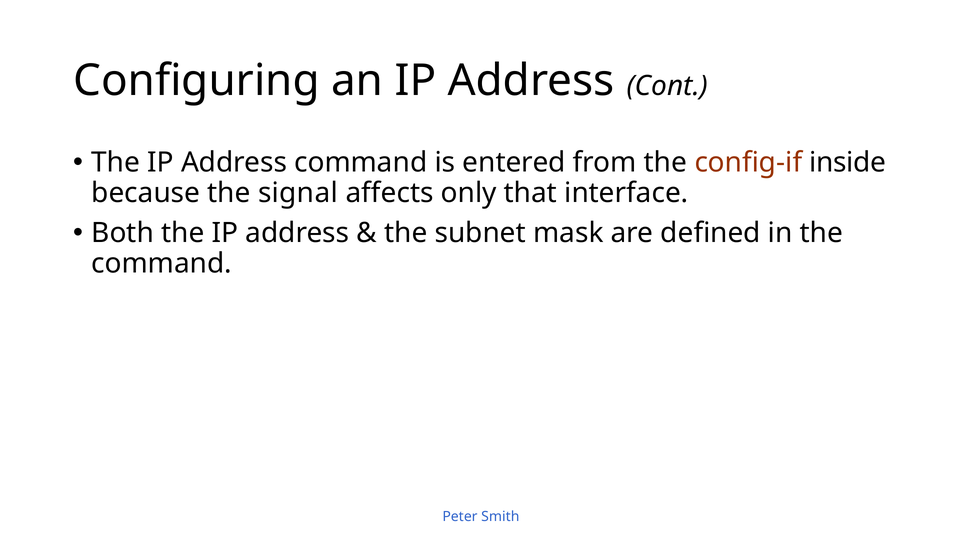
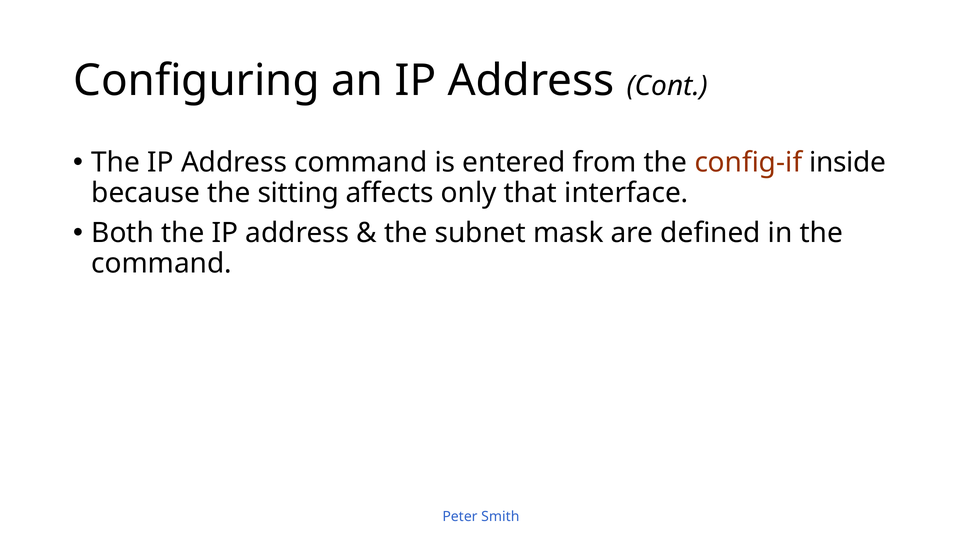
signal: signal -> sitting
